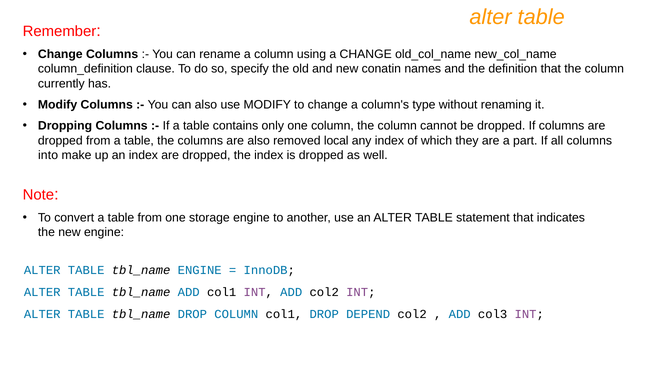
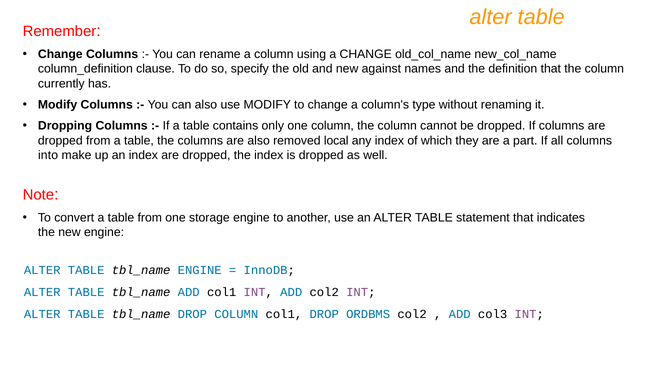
conatin: conatin -> against
DEPEND: DEPEND -> ORDBMS
